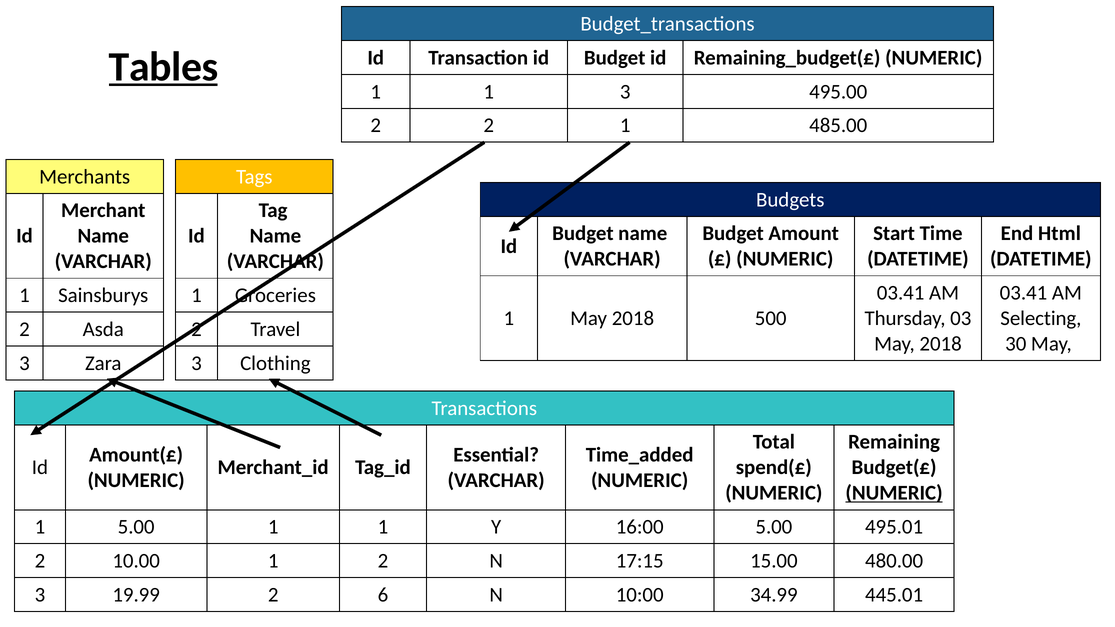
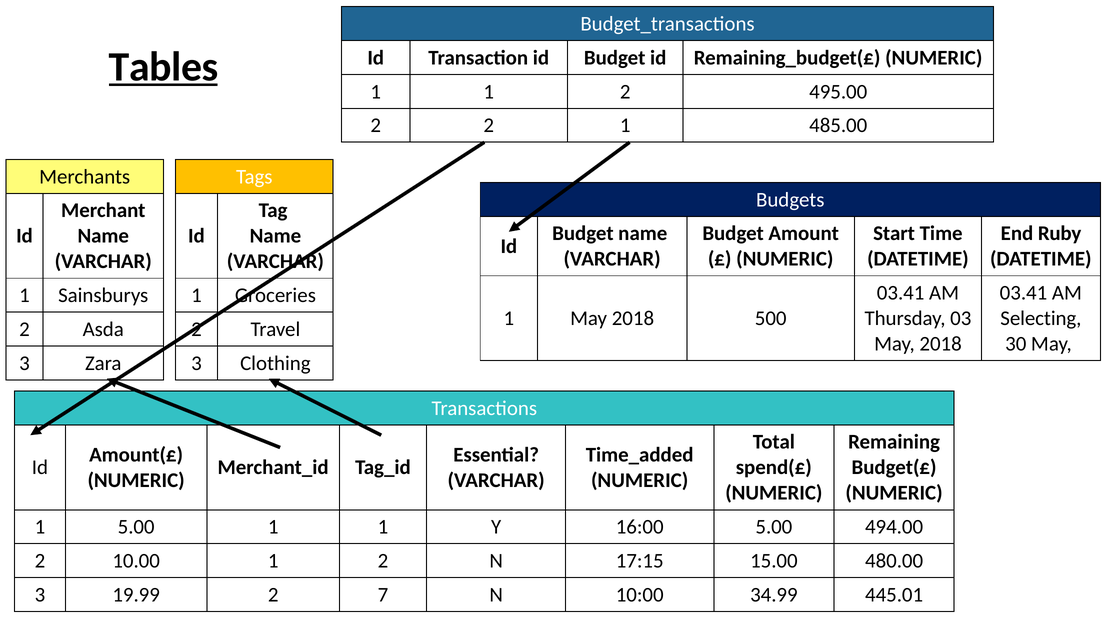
1 1 3: 3 -> 2
Html: Html -> Ruby
NUMERIC at (894, 493) underline: present -> none
495.01: 495.01 -> 494.00
6: 6 -> 7
